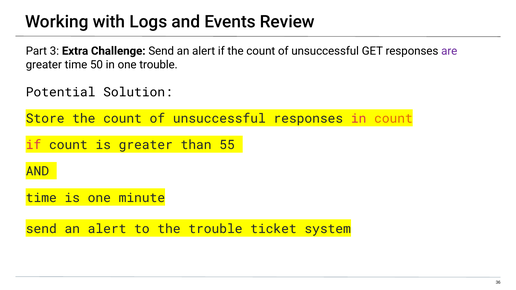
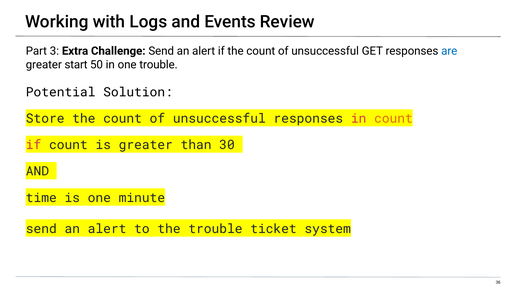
are colour: purple -> blue
greater time: time -> start
55: 55 -> 30
